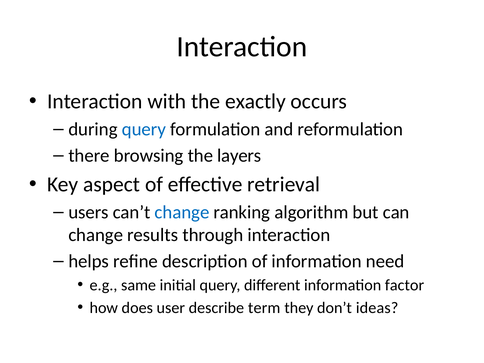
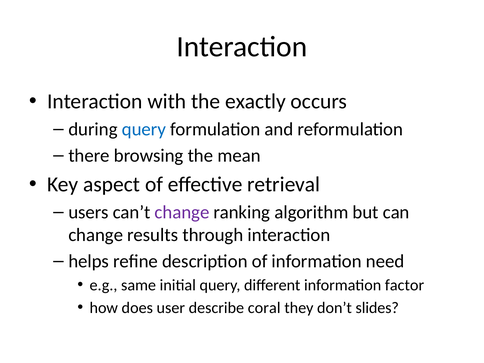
layers: layers -> mean
change at (182, 212) colour: blue -> purple
term: term -> coral
ideas: ideas -> slides
